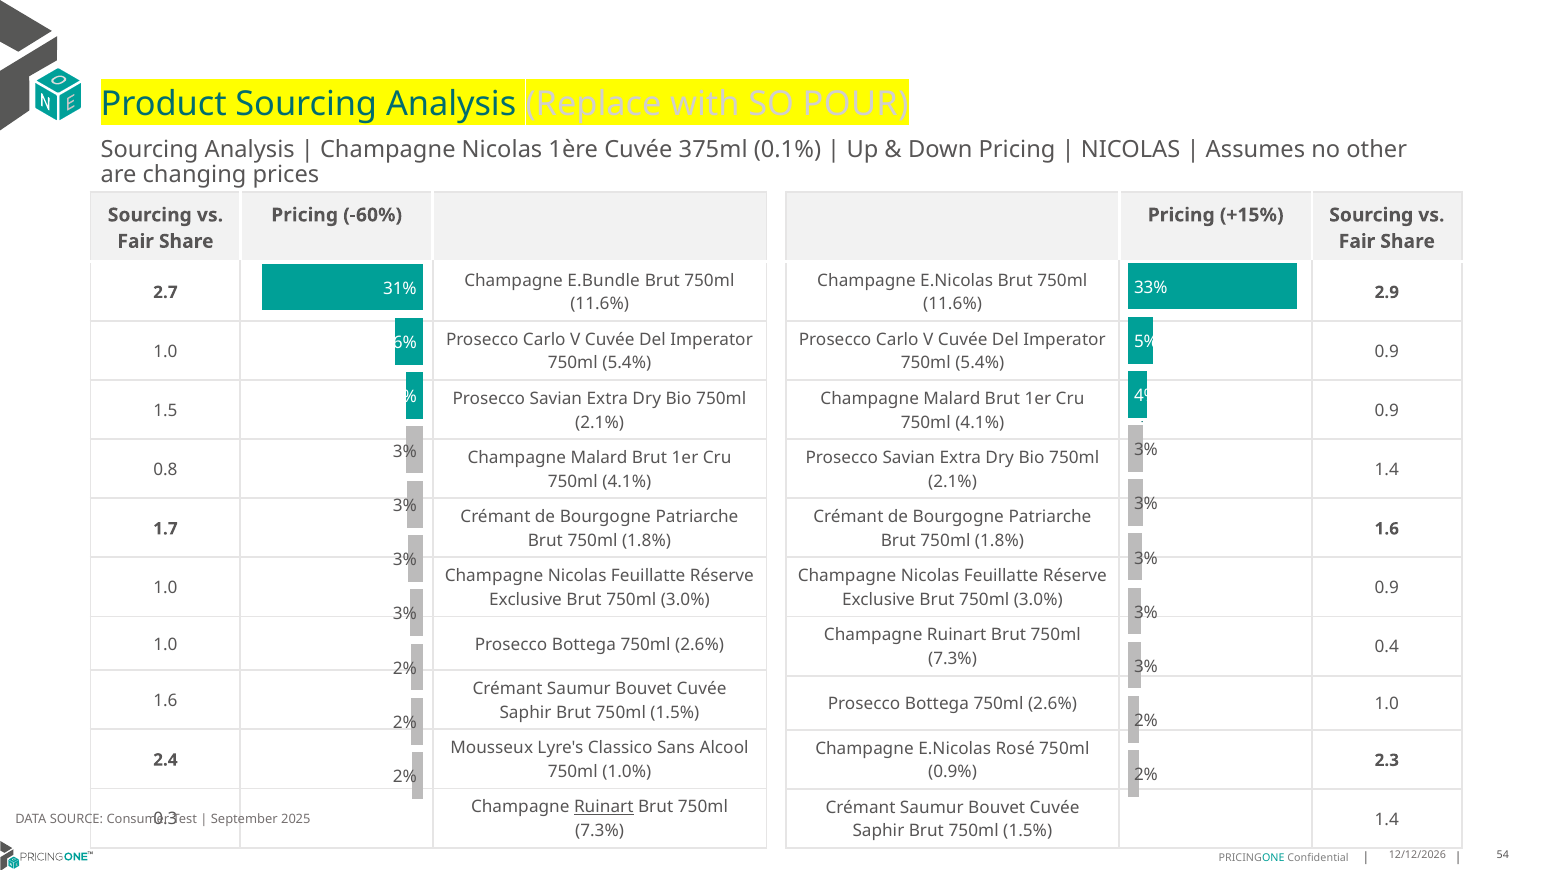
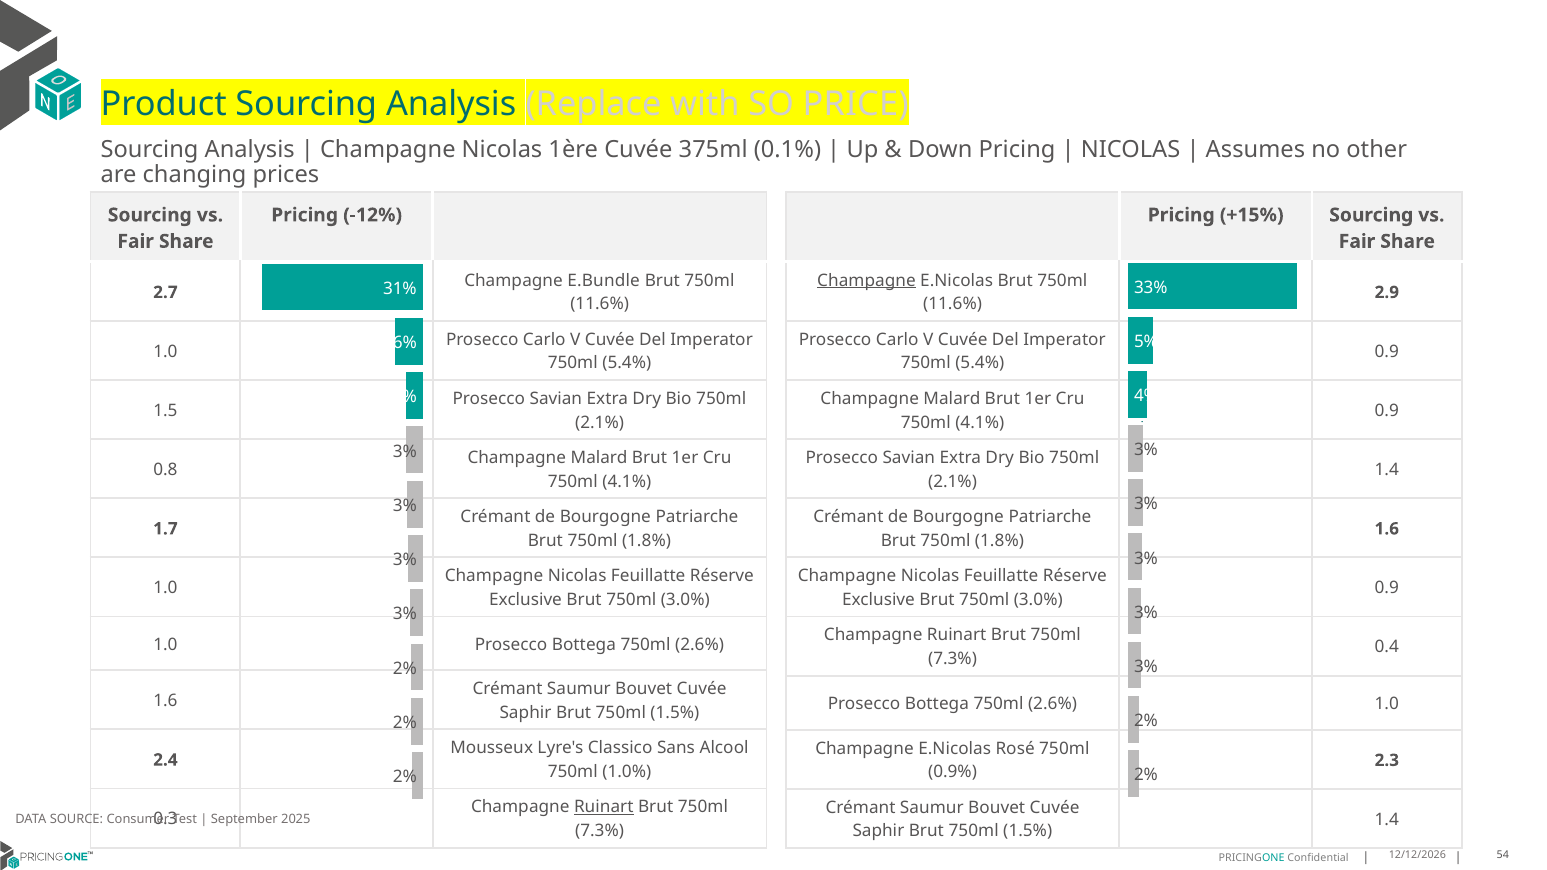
POUR: POUR -> PRICE
-60%: -60% -> -12%
Champagne at (866, 281) underline: none -> present
